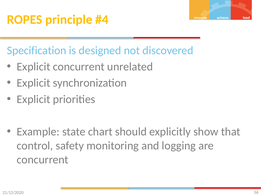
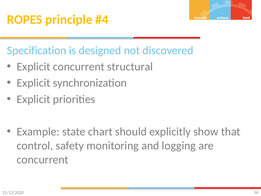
unrelated: unrelated -> structural
